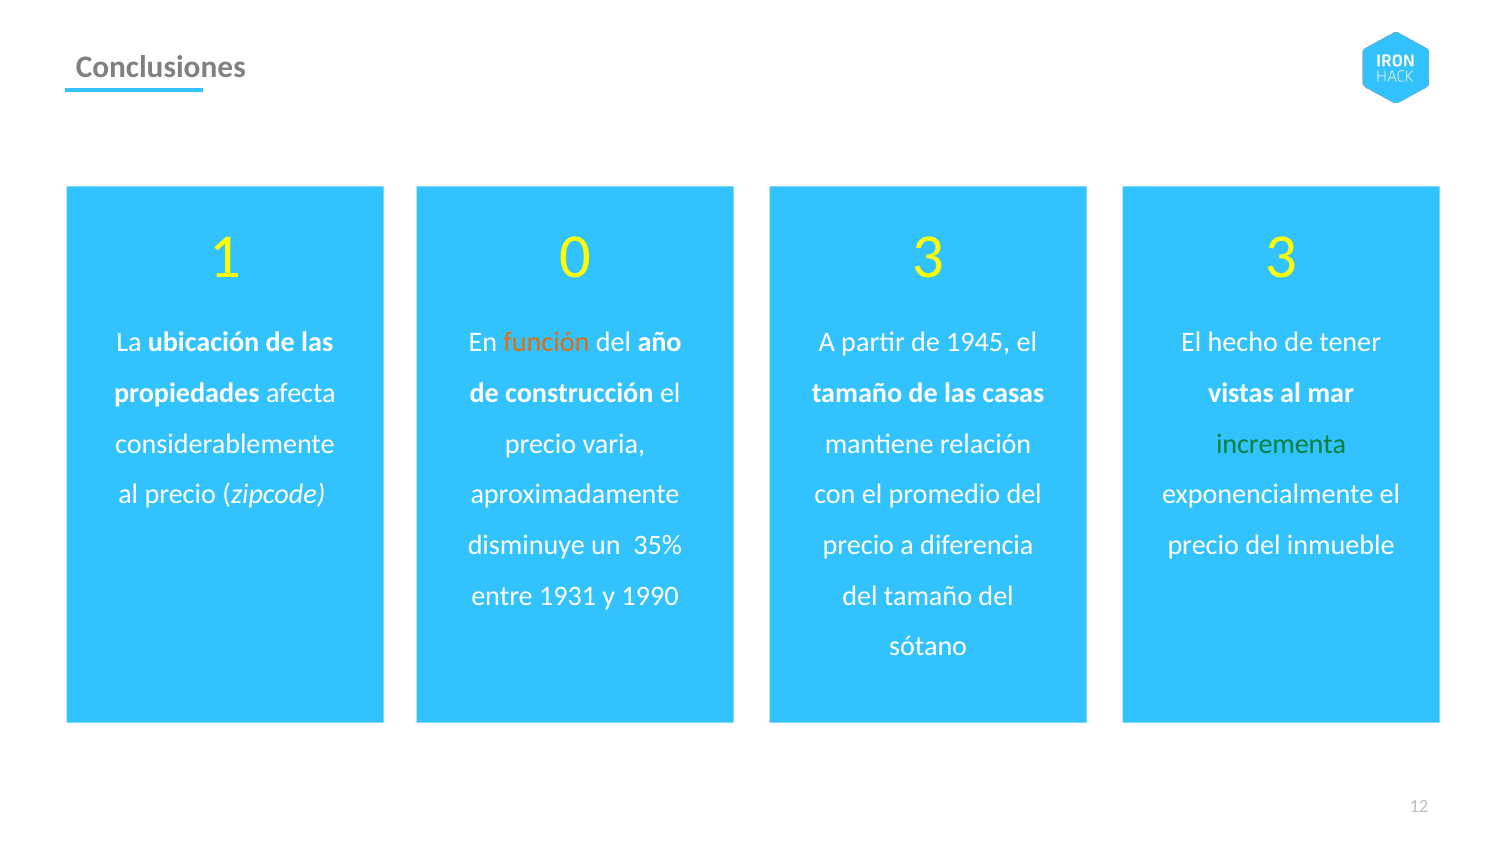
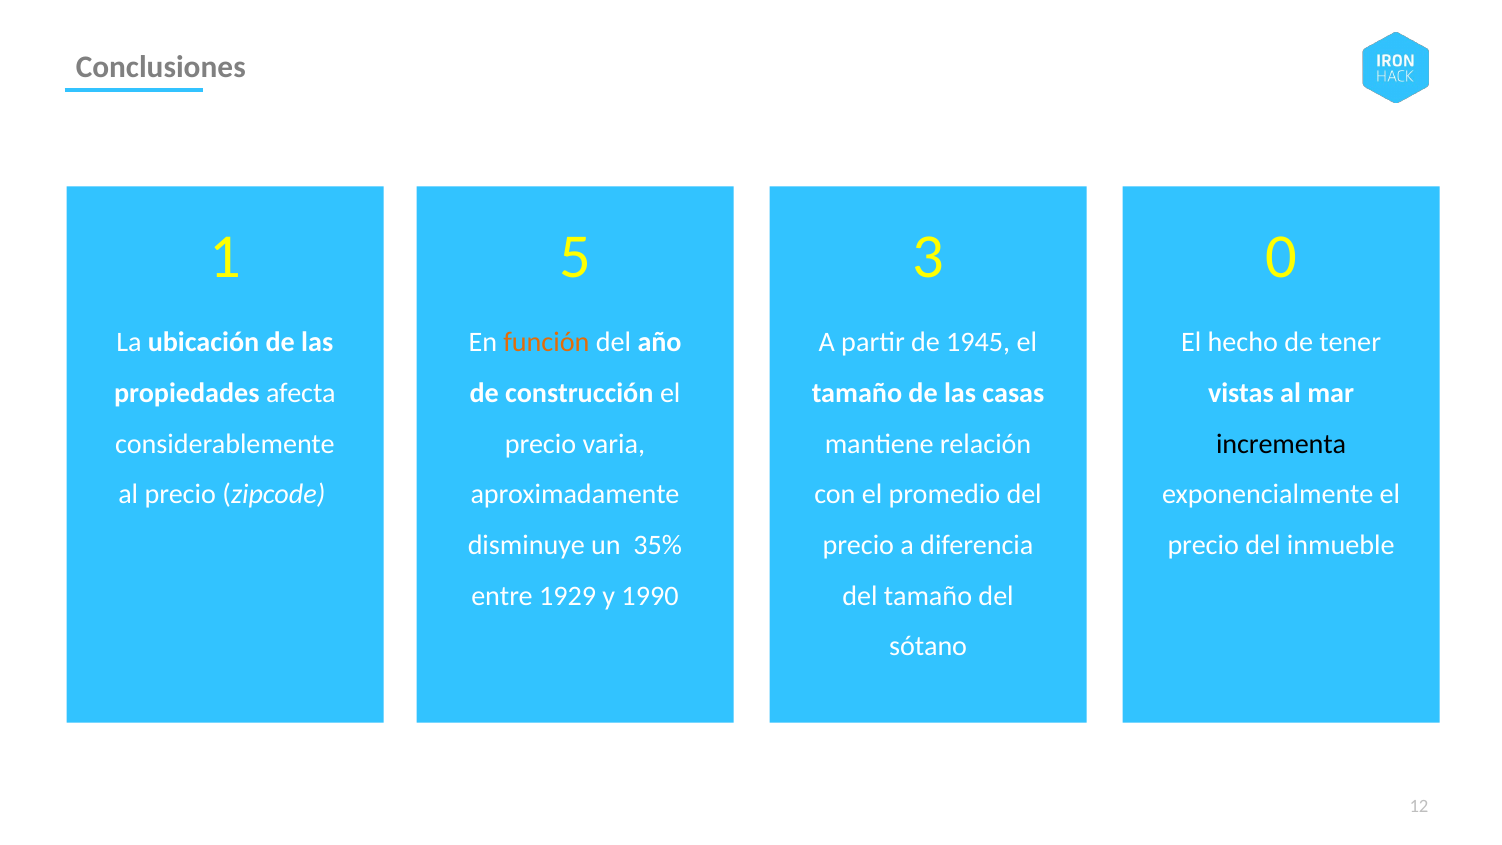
0: 0 -> 5
3 3: 3 -> 0
incrementa colour: green -> black
1931: 1931 -> 1929
